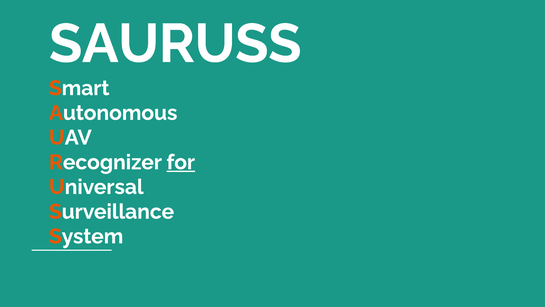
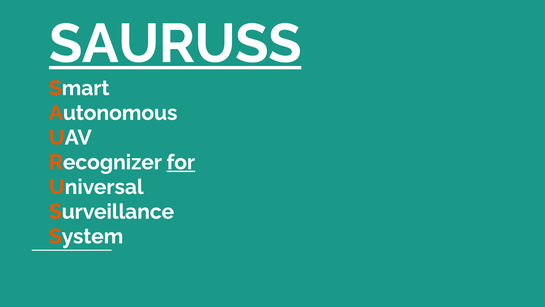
SAURUSS underline: none -> present
